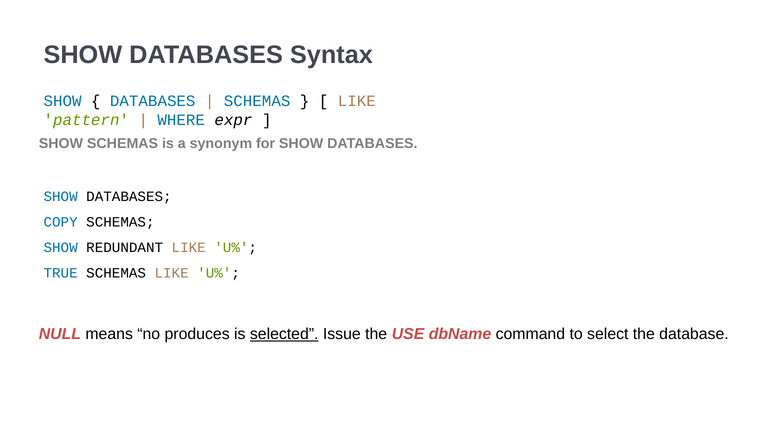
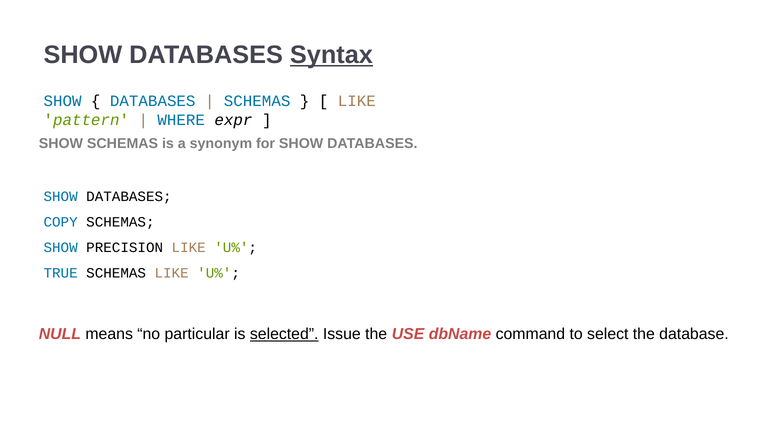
Syntax underline: none -> present
REDUNDANT: REDUNDANT -> PRECISION
produces: produces -> particular
